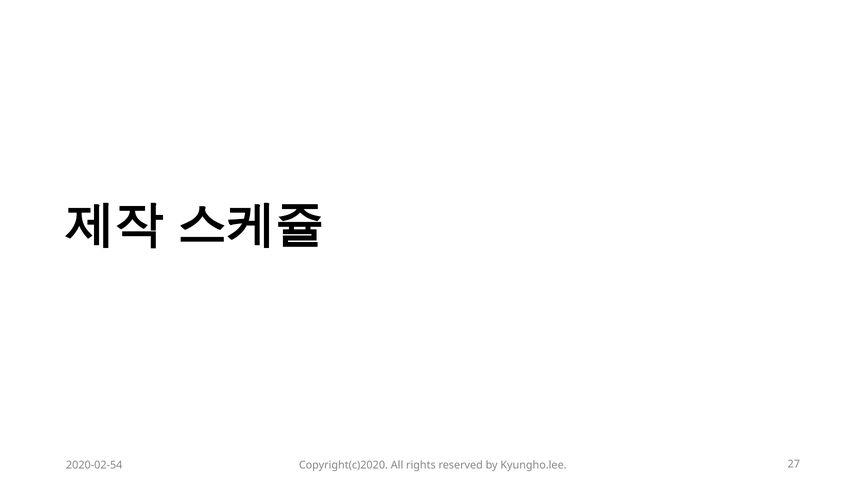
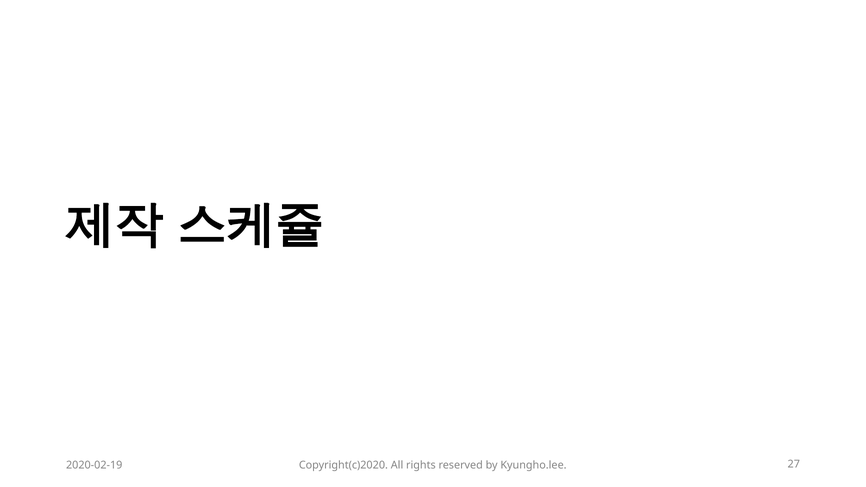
2020-02-54: 2020-02-54 -> 2020-02-19
